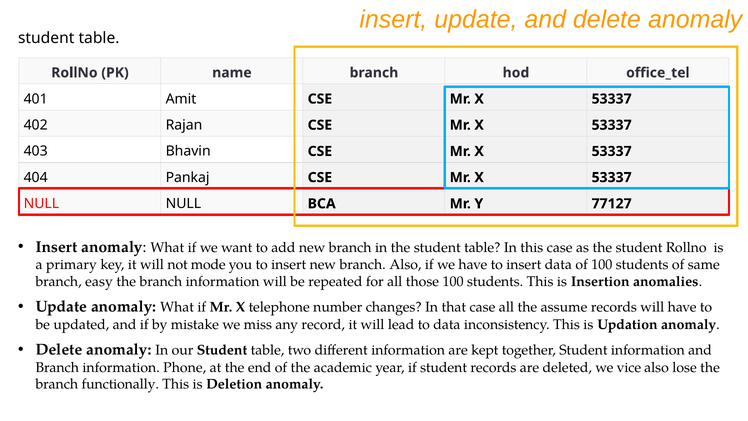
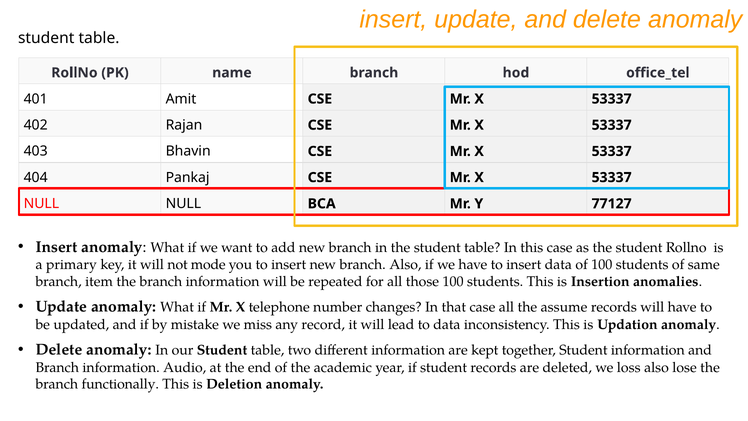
easy: easy -> item
Phone: Phone -> Audio
vice: vice -> loss
